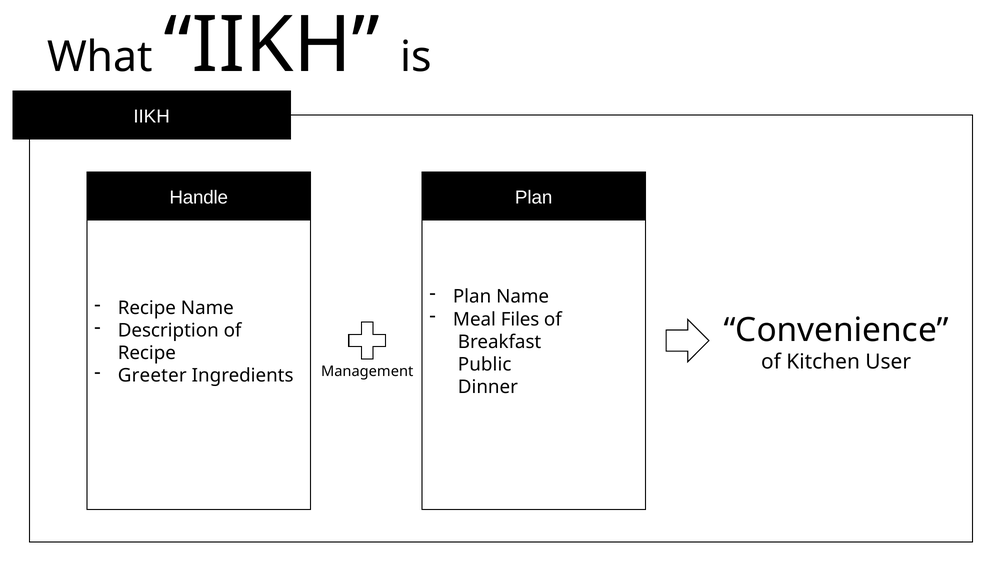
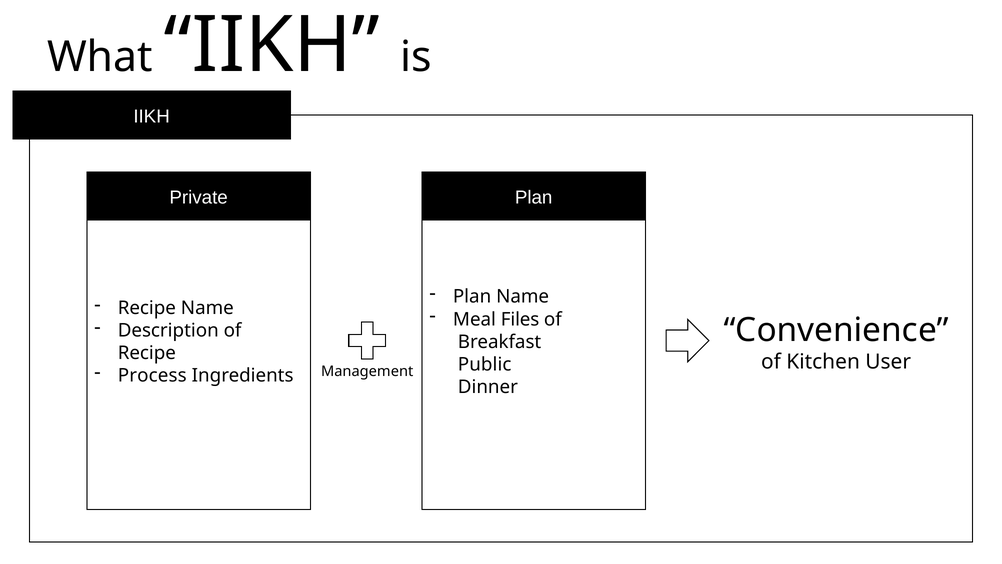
Handle: Handle -> Private
Greeter: Greeter -> Process
